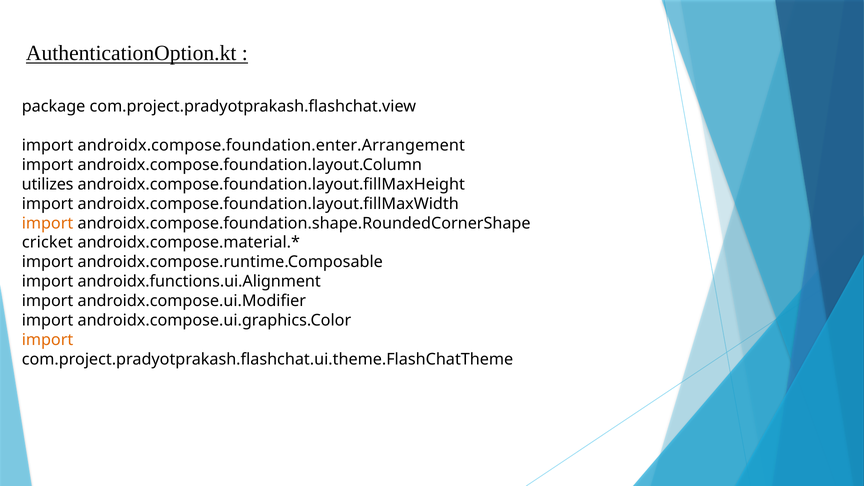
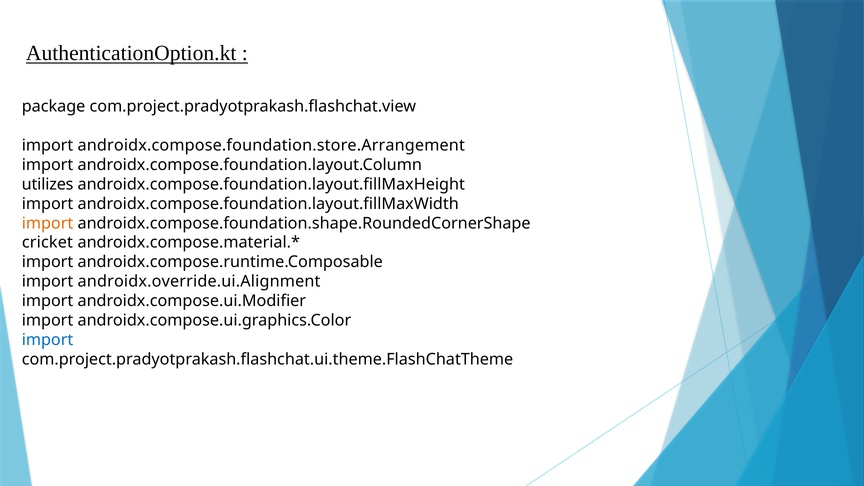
androidx.compose.foundation.enter.Arrangement: androidx.compose.foundation.enter.Arrangement -> androidx.compose.foundation.store.Arrangement
androidx.functions.ui.Alignment: androidx.functions.ui.Alignment -> androidx.override.ui.Alignment
import at (48, 340) colour: orange -> blue
